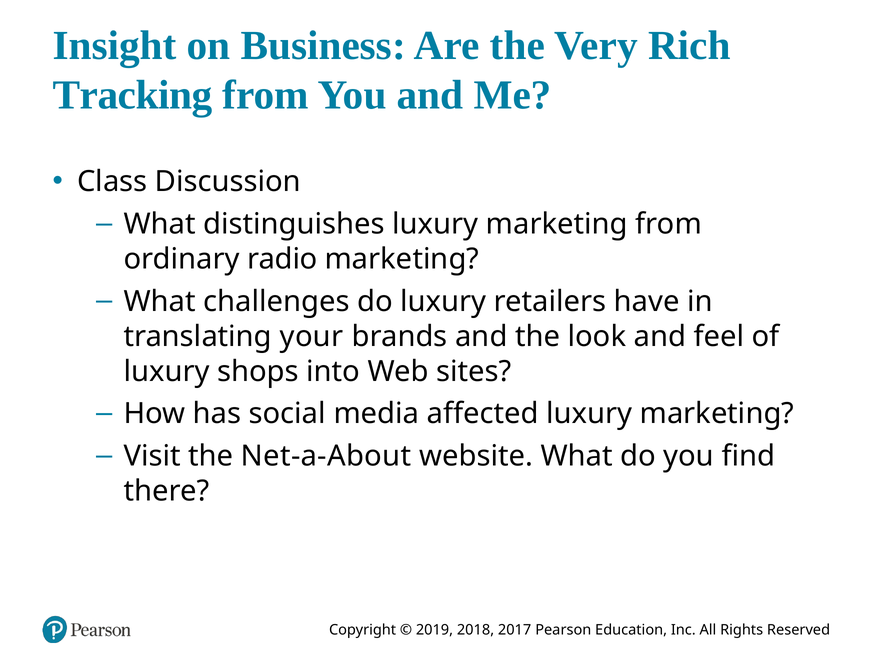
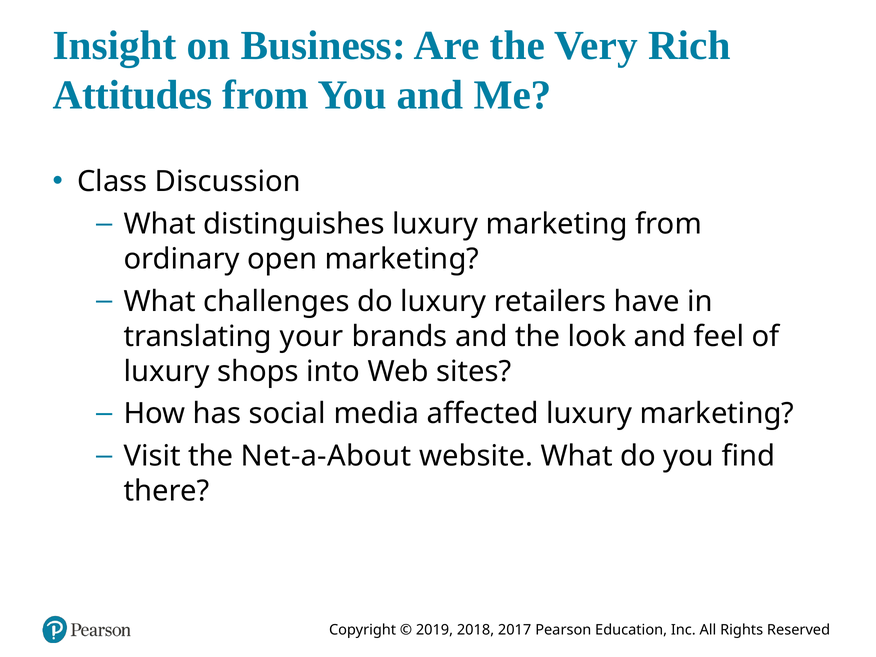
Tracking: Tracking -> Attitudes
radio: radio -> open
